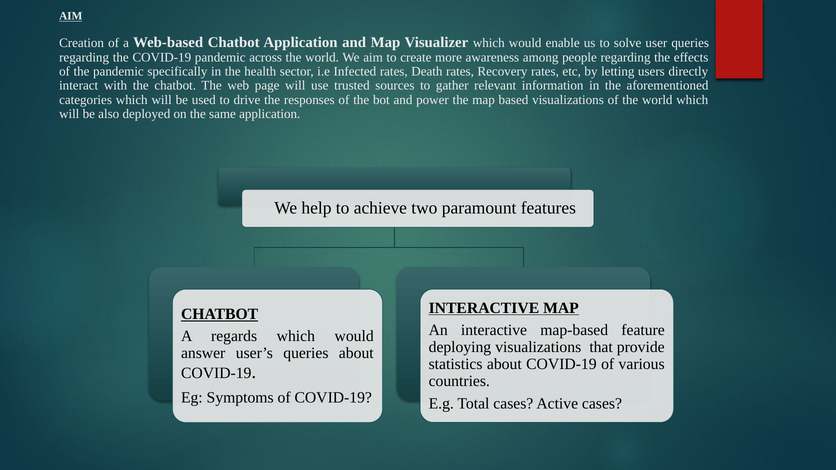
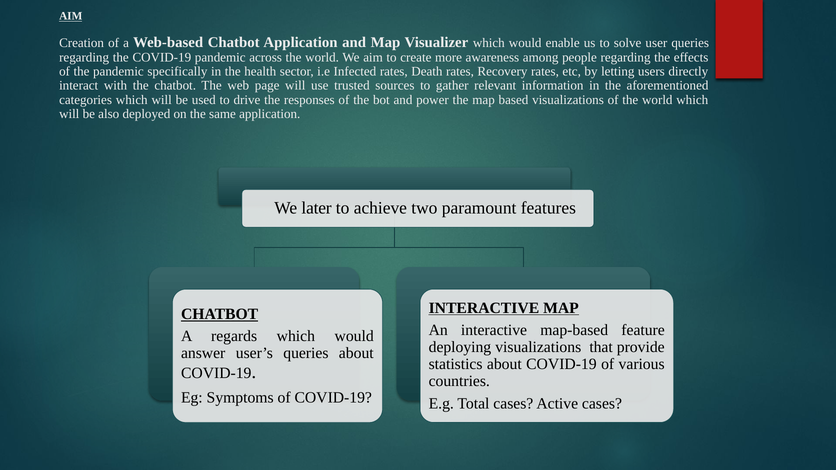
help: help -> later
